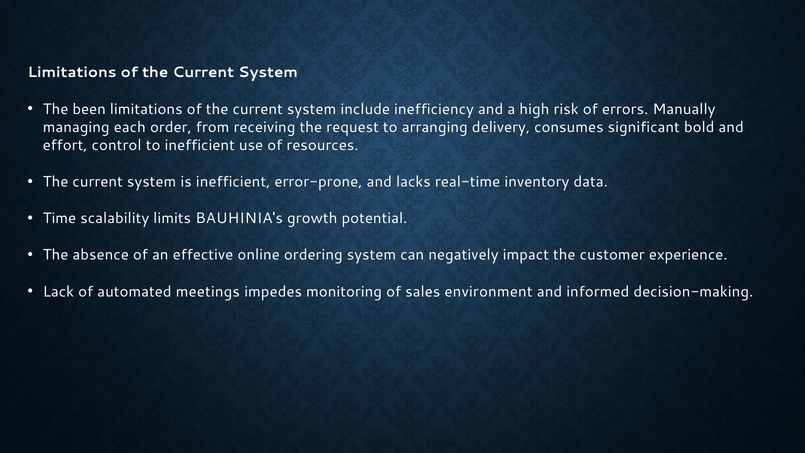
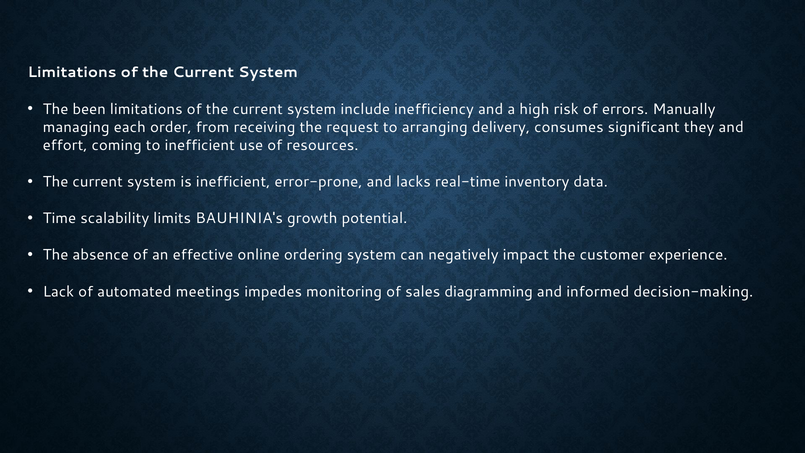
bold: bold -> they
control: control -> coming
environment: environment -> diagramming
